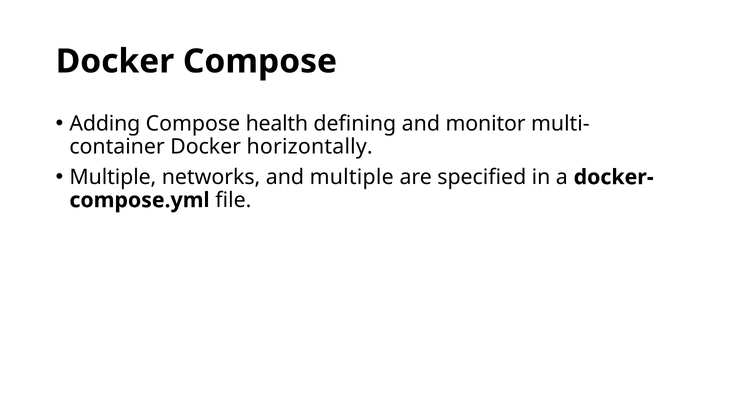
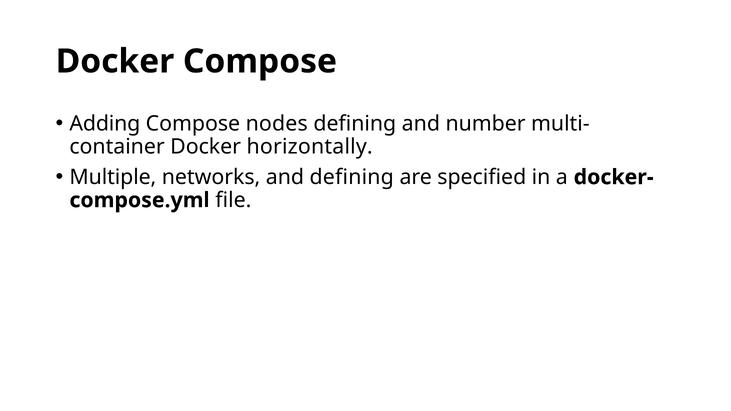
health: health -> nodes
monitor: monitor -> number
and multiple: multiple -> defining
